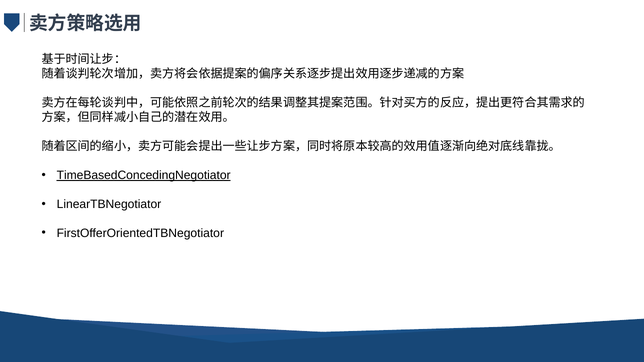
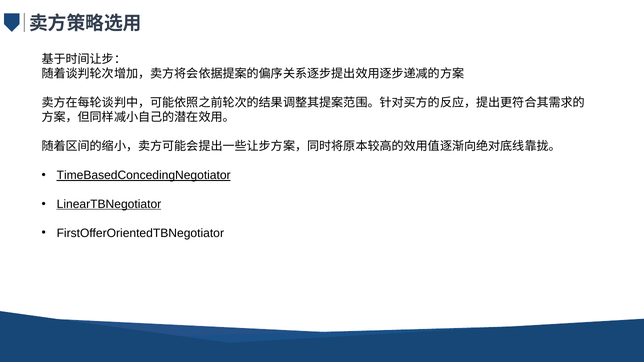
LinearTBNegotiator underline: none -> present
